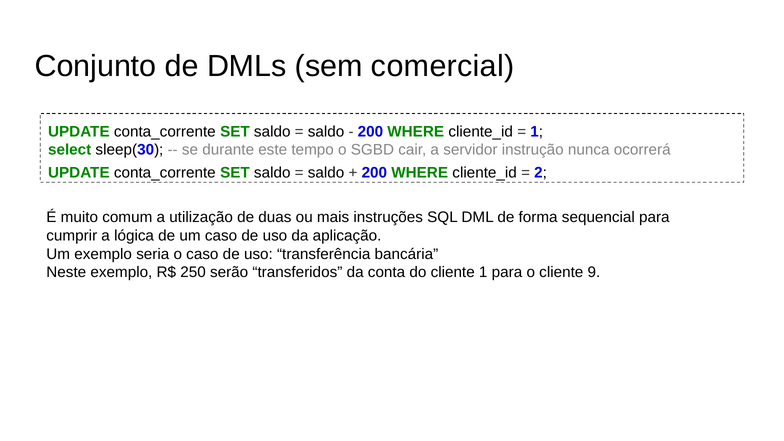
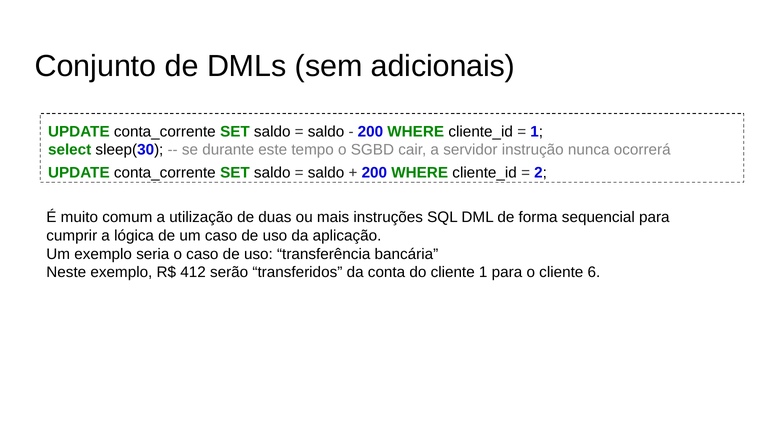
comercial: comercial -> adicionais
250: 250 -> 412
9: 9 -> 6
